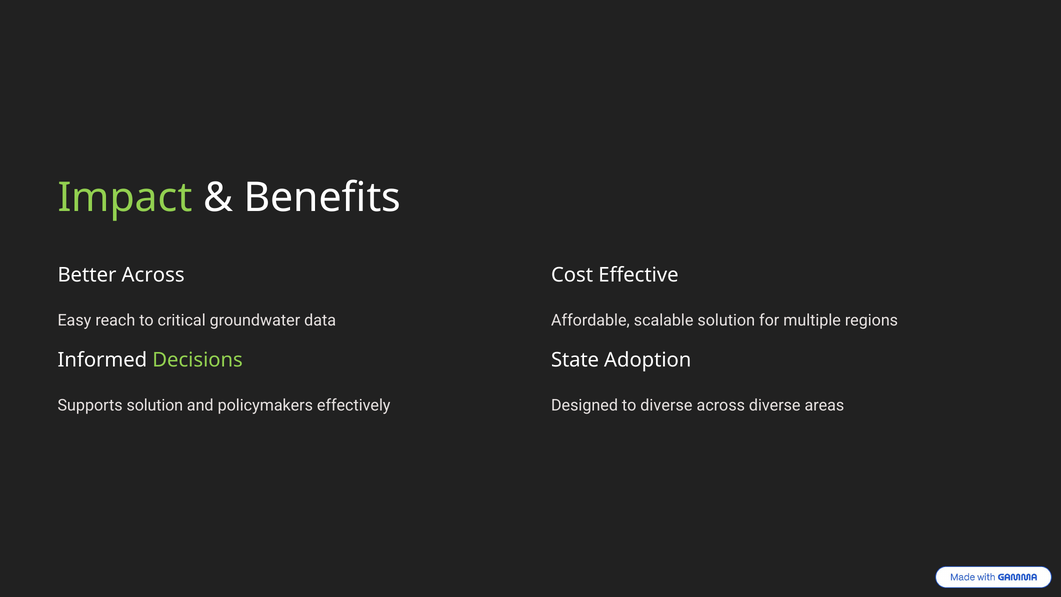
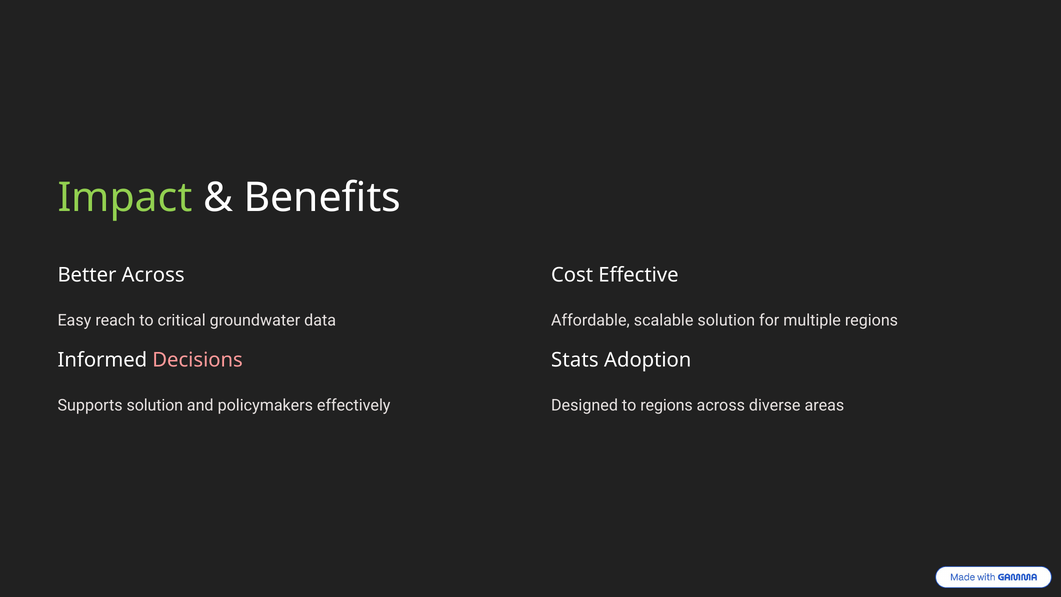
Decisions colour: light green -> pink
State: State -> Stats
to diverse: diverse -> regions
